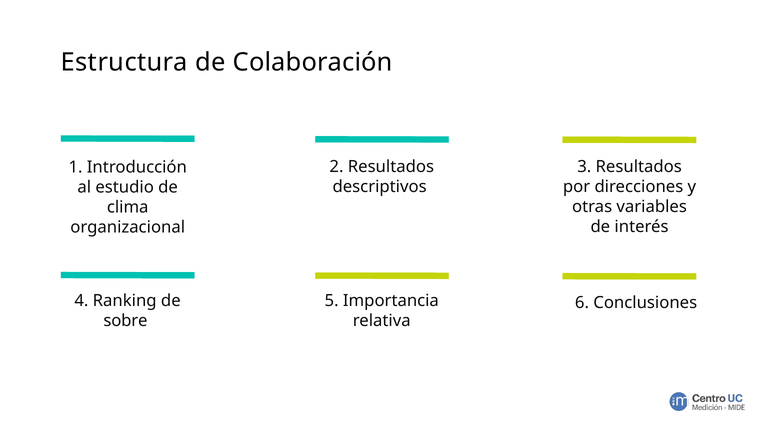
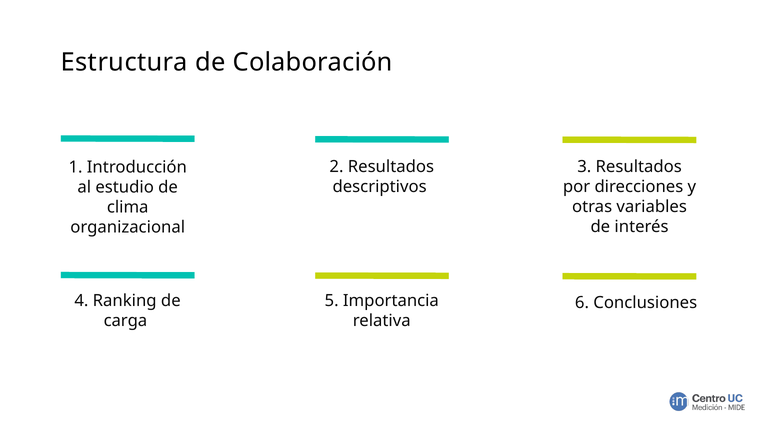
sobre: sobre -> carga
